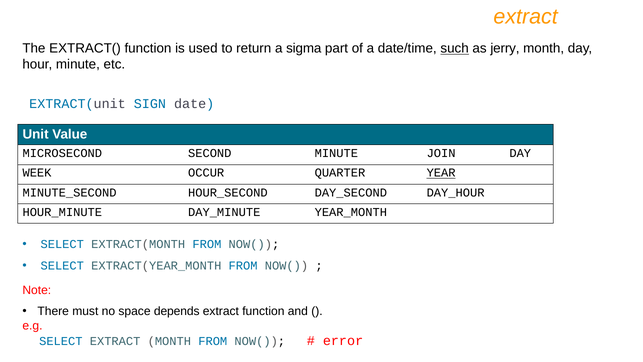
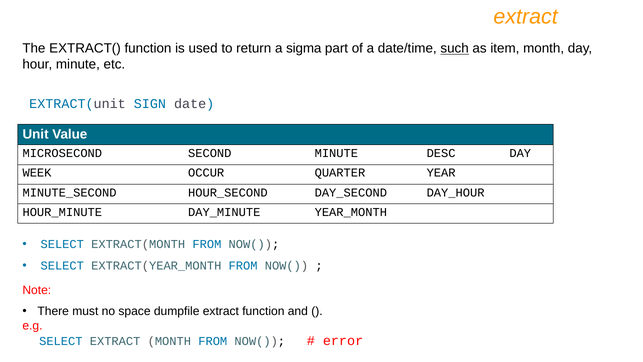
jerry: jerry -> item
JOIN: JOIN -> DESC
YEAR underline: present -> none
depends: depends -> dumpfile
